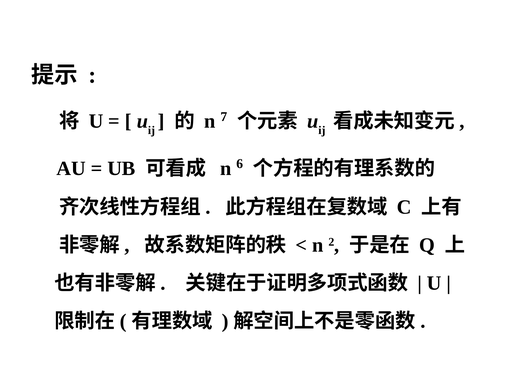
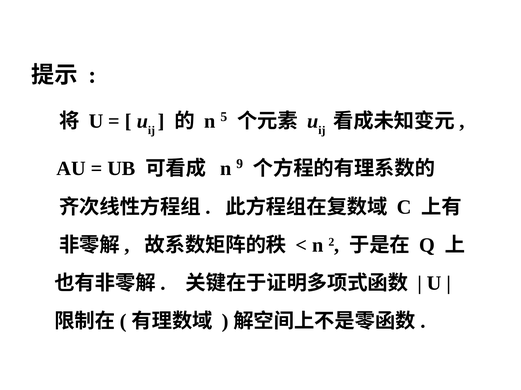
7: 7 -> 5
6: 6 -> 9
